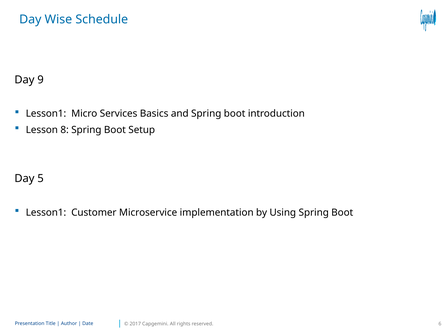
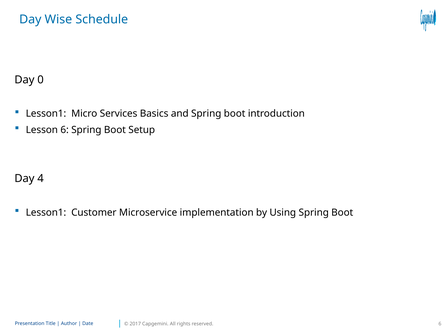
9: 9 -> 0
Lesson 8: 8 -> 6
5: 5 -> 4
